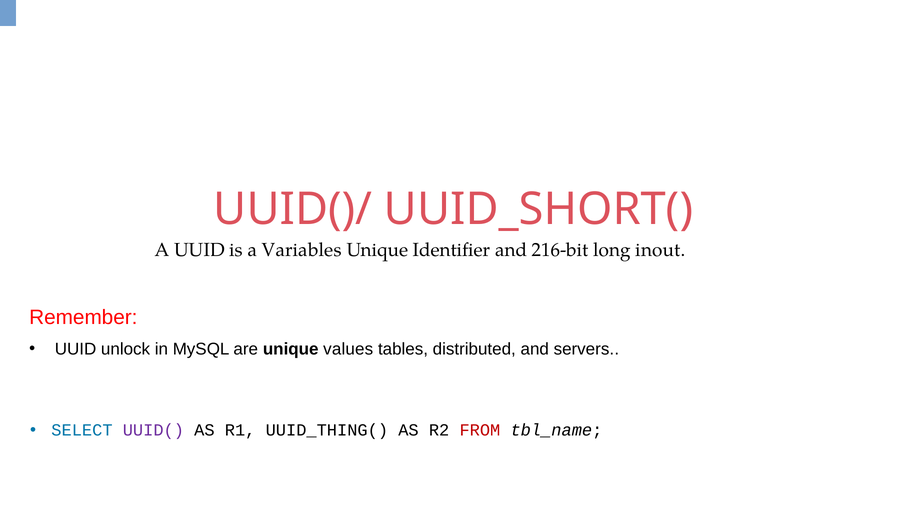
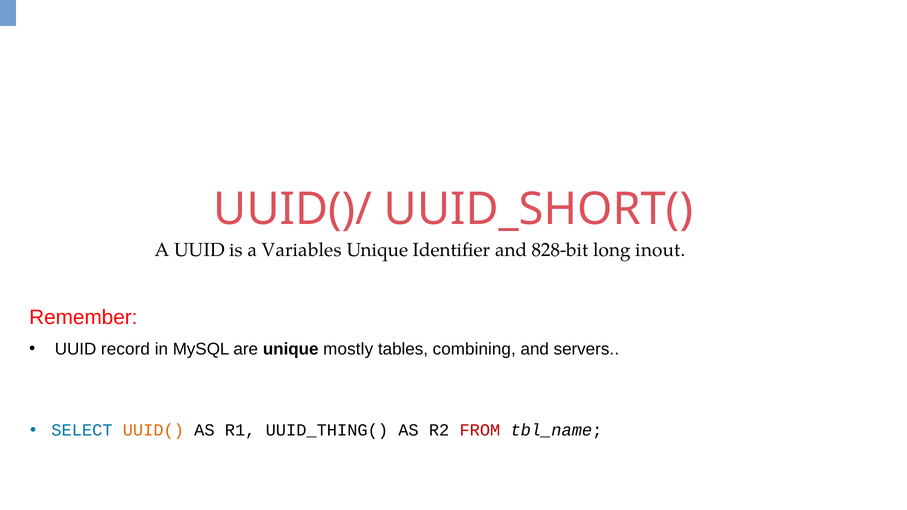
216-bit: 216-bit -> 828-bit
unlock: unlock -> record
values: values -> mostly
distributed: distributed -> combining
UUID( colour: purple -> orange
